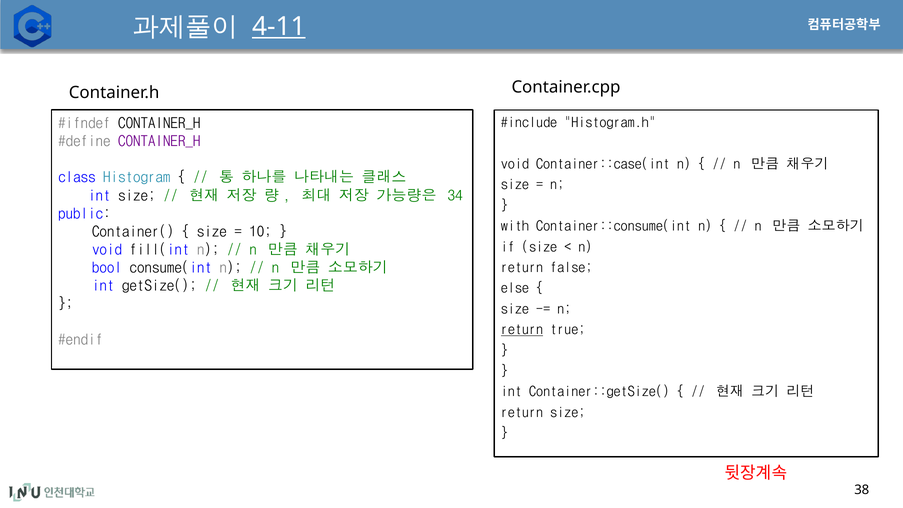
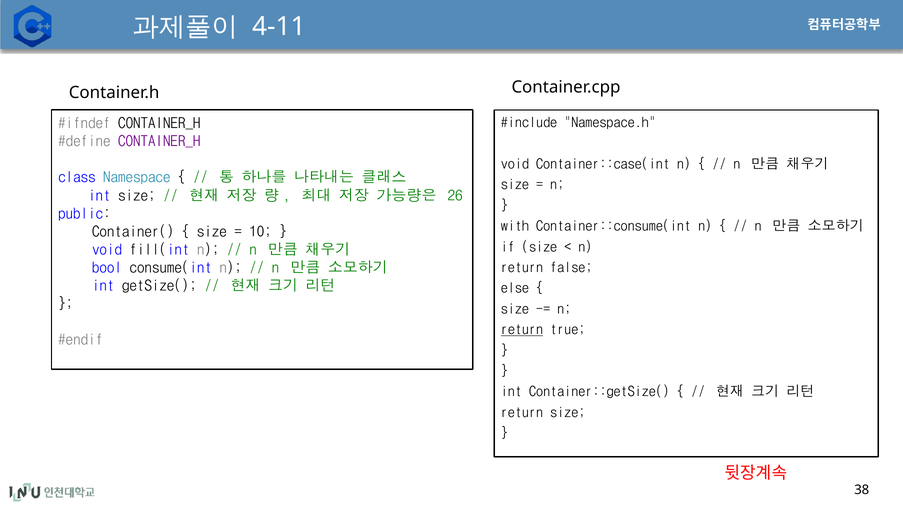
4-11 underline: present -> none
Histogram.h: Histogram.h -> Namespace.h
Histogram: Histogram -> Namespace
34: 34 -> 26
